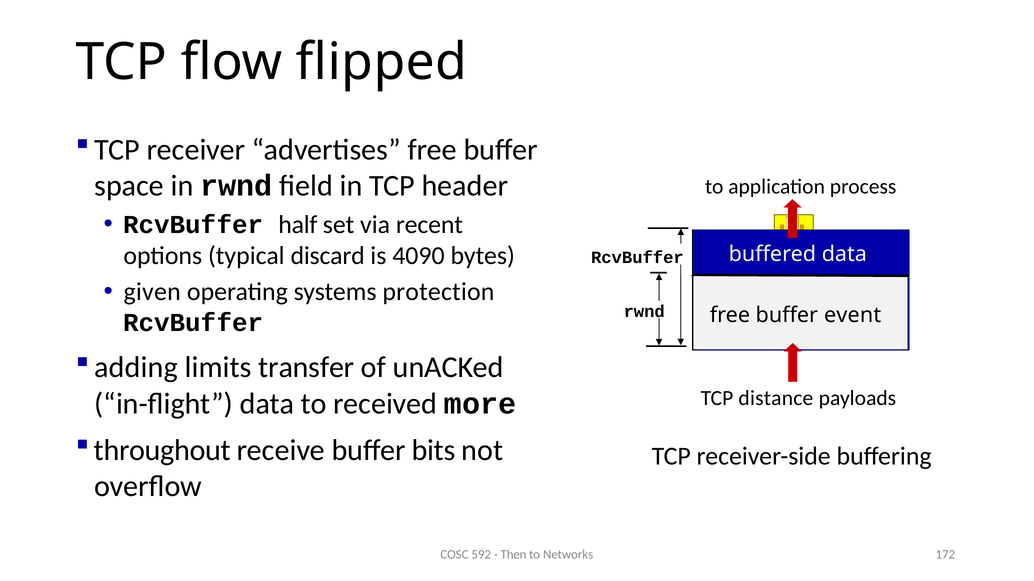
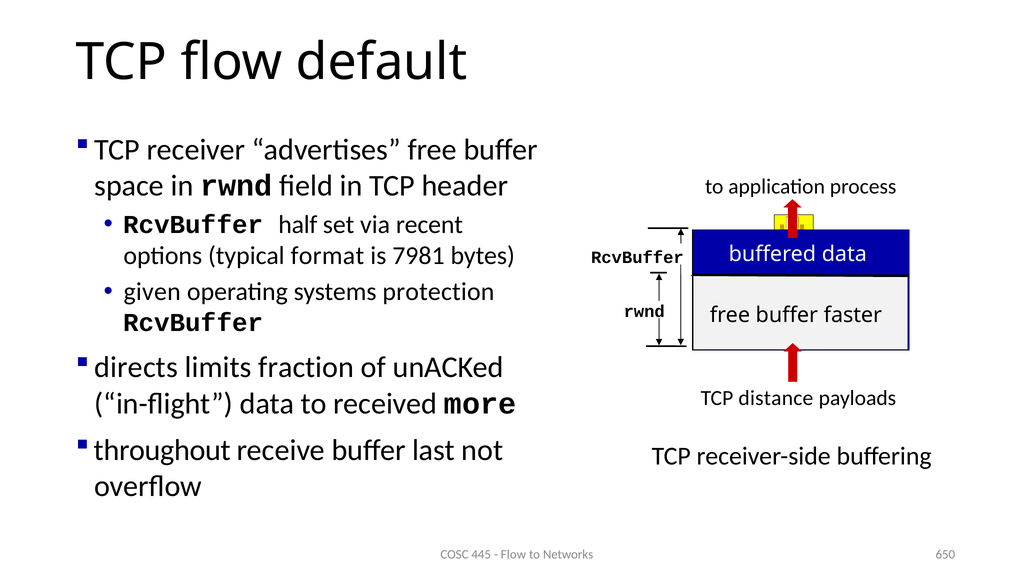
flipped: flipped -> default
discard: discard -> format
4090: 4090 -> 7981
event: event -> faster
adding: adding -> directs
transfer: transfer -> fraction
bits: bits -> last
592: 592 -> 445
Then at (514, 555): Then -> Flow
172: 172 -> 650
